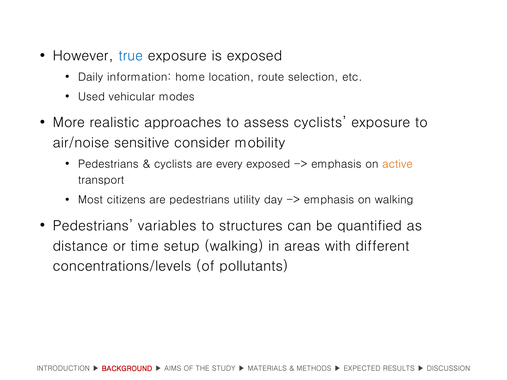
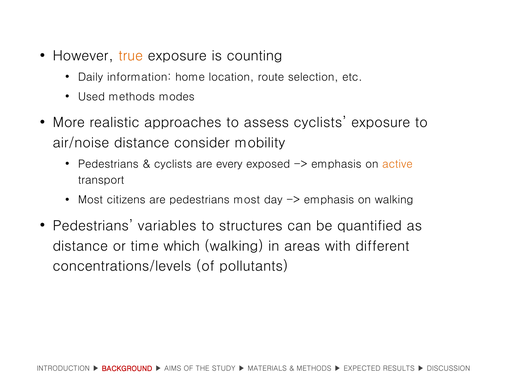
true colour: blue -> orange
is exposed: exposed -> counting
Used vehicular: vehicular -> methods
air/noise sensitive: sensitive -> distance
pedestrians utility: utility -> most
setup: setup -> which
